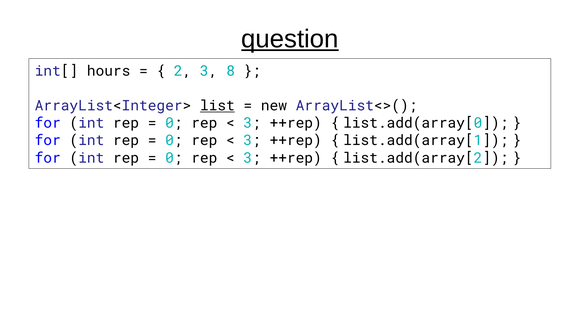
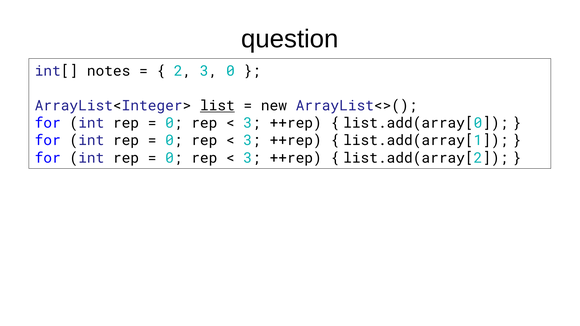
question underline: present -> none
hours: hours -> notes
3 8: 8 -> 0
